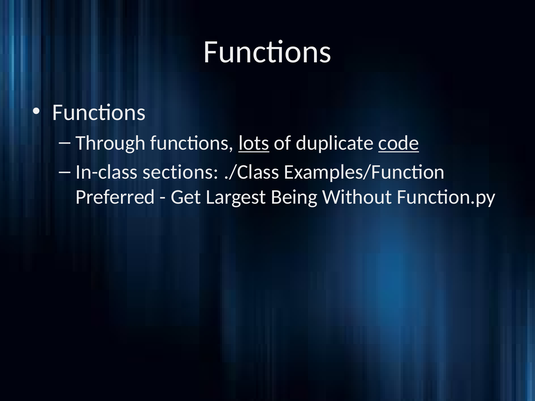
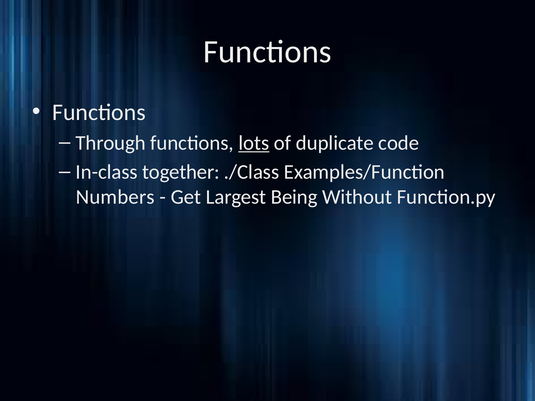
code underline: present -> none
sections: sections -> together
Preferred: Preferred -> Numbers
